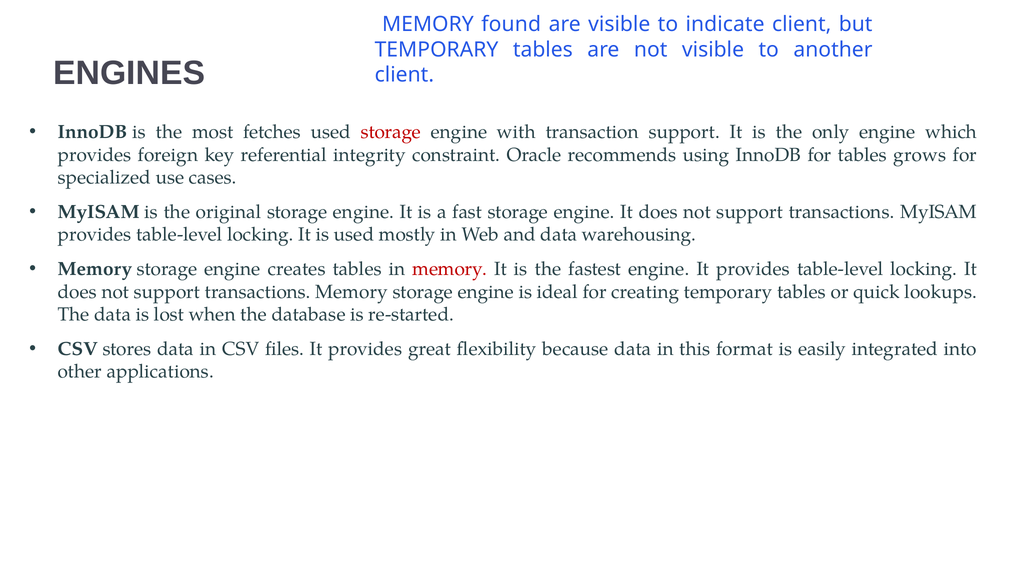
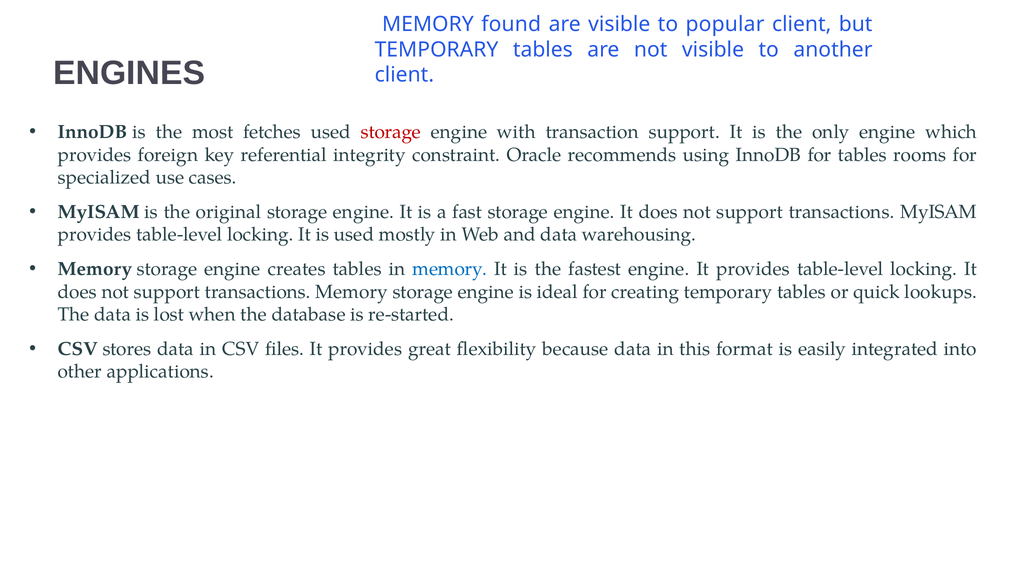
indicate: indicate -> popular
grows: grows -> rooms
memory at (450, 269) colour: red -> blue
